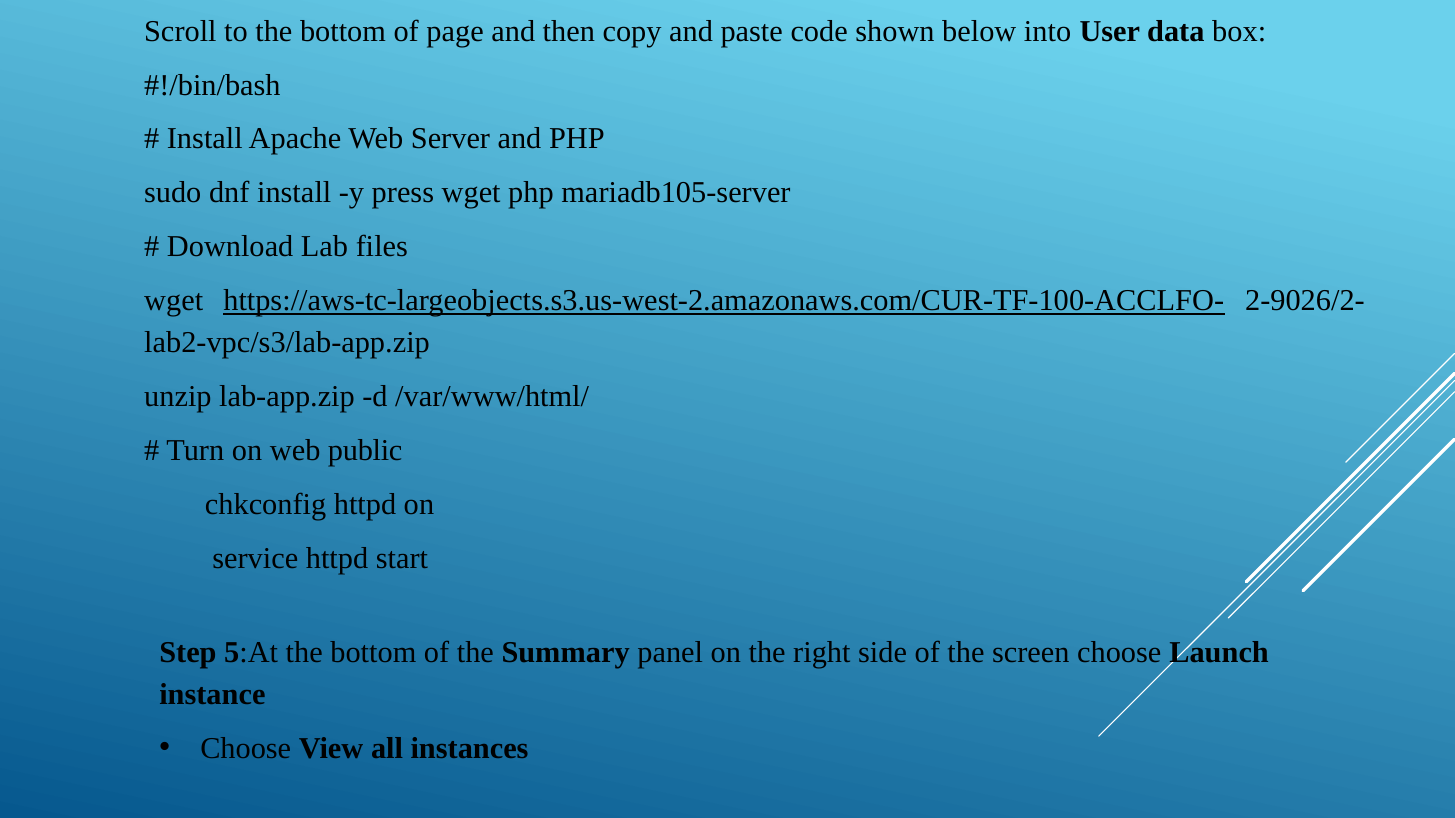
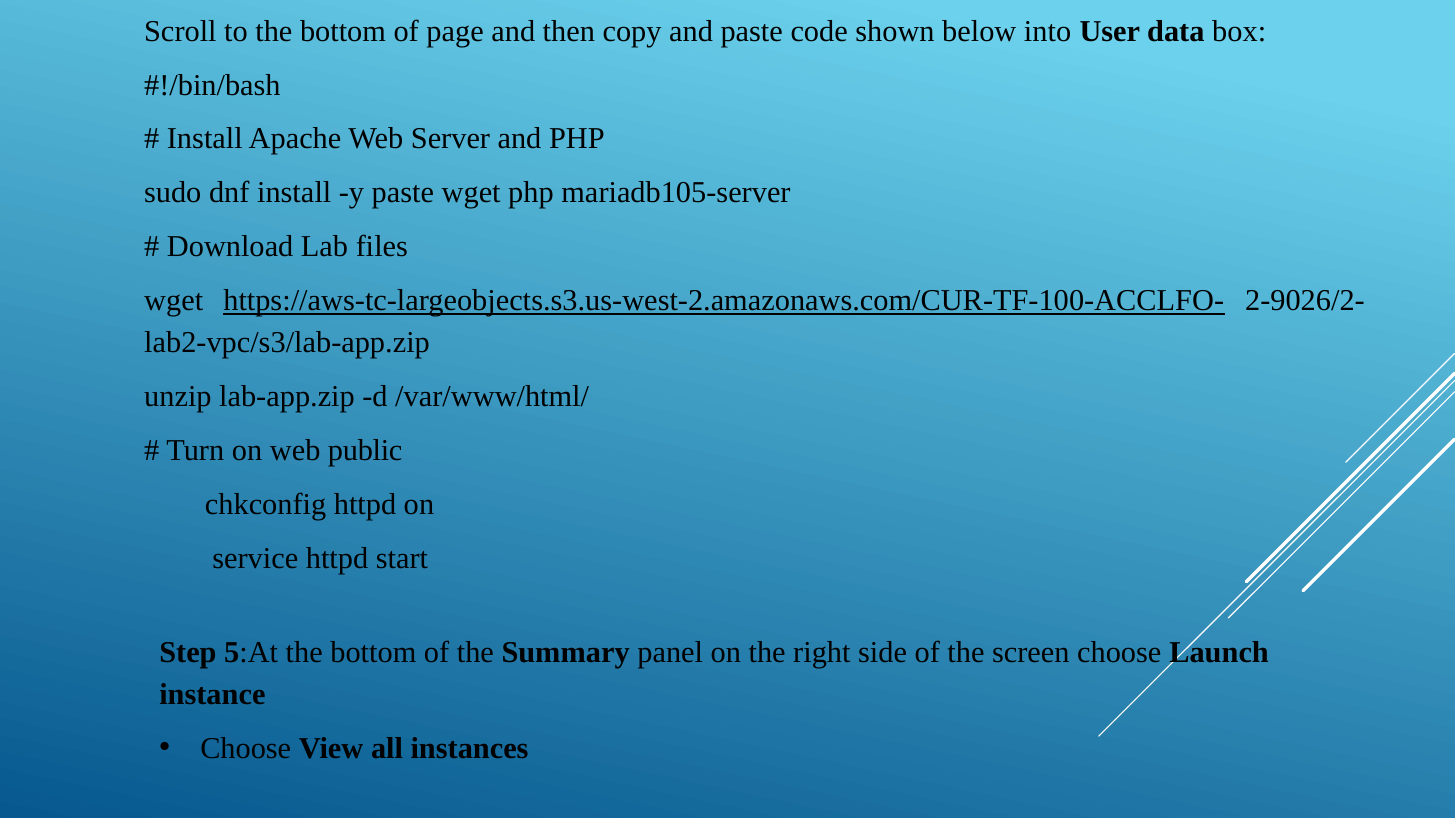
y press: press -> paste
